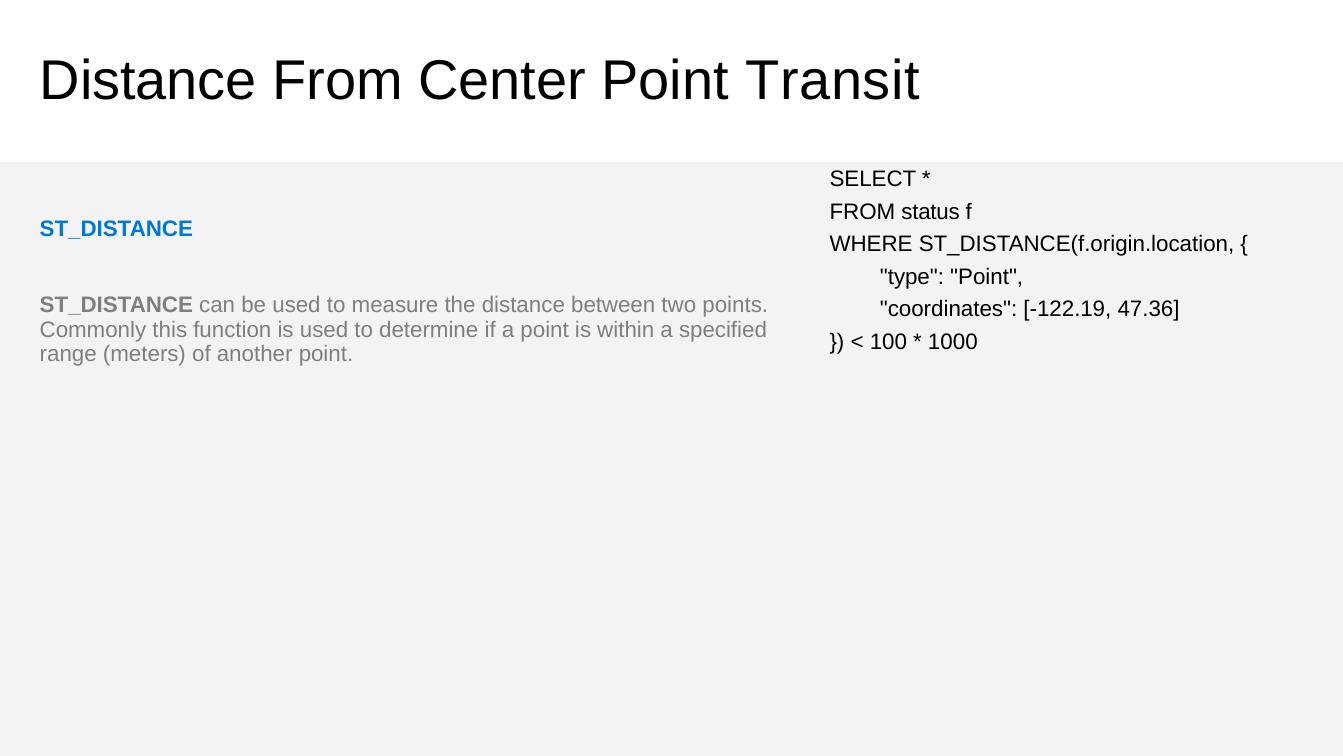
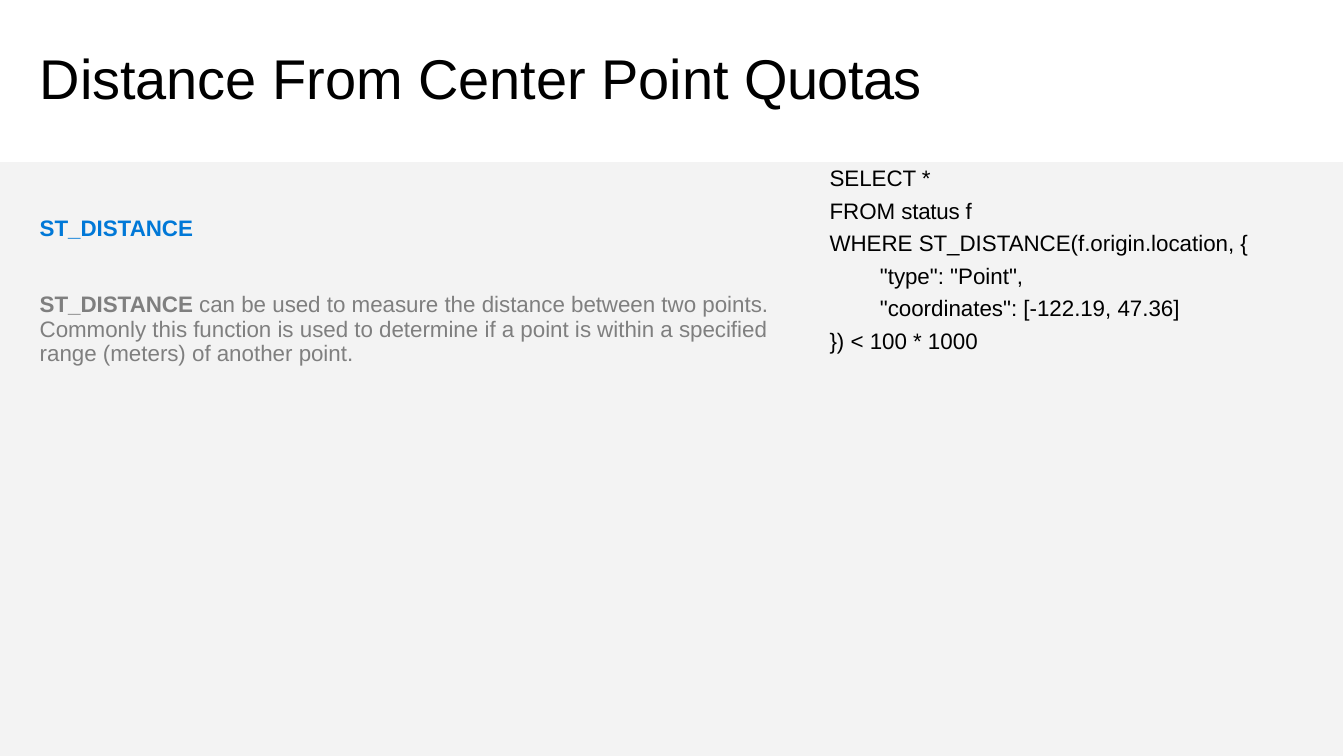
Transit: Transit -> Quotas
